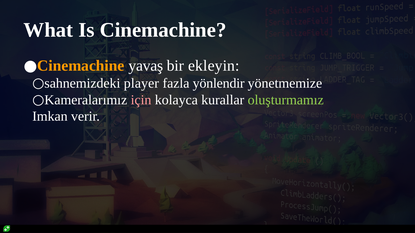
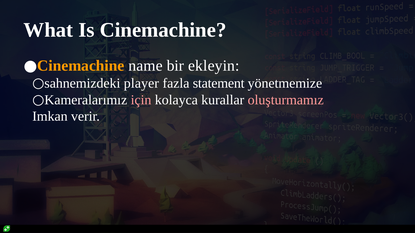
yavaş: yavaş -> name
yönlendir: yönlendir -> statement
oluşturmamız colour: light green -> pink
